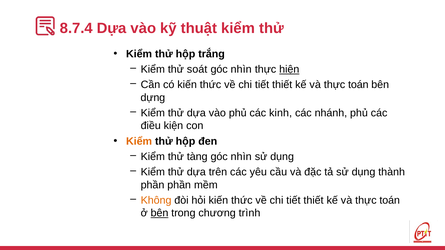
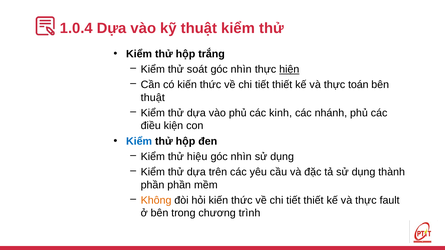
8.7.4: 8.7.4 -> 1.0.4
dựng at (153, 98): dựng -> thuật
Kiểm at (139, 141) colour: orange -> blue
tàng: tàng -> hiệu
toán at (390, 201): toán -> fault
bên at (160, 213) underline: present -> none
